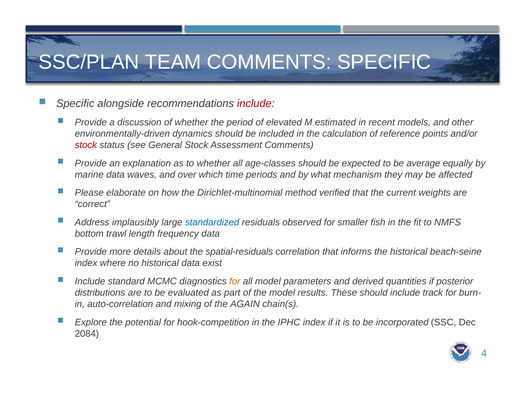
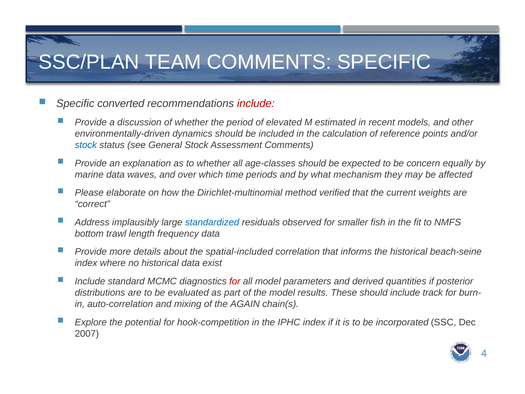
alongside: alongside -> converted
stock at (86, 145) colour: red -> blue
average: average -> concern
spatial-residuals: spatial-residuals -> spatial-included
for at (235, 281) colour: orange -> red
2084: 2084 -> 2007
